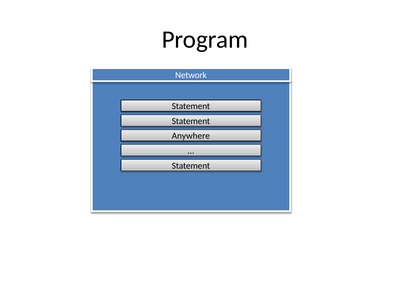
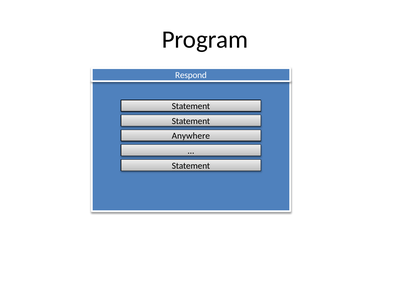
Network: Network -> Respond
